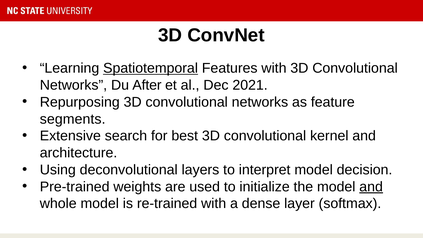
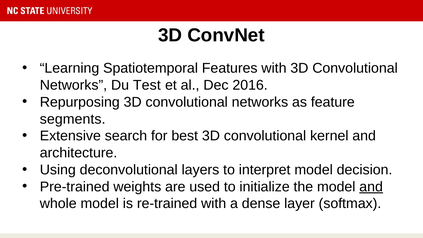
Spatiotemporal underline: present -> none
After: After -> Test
2021: 2021 -> 2016
